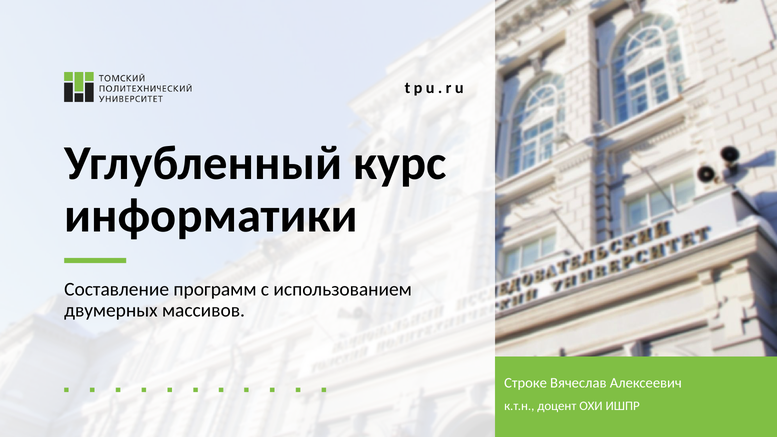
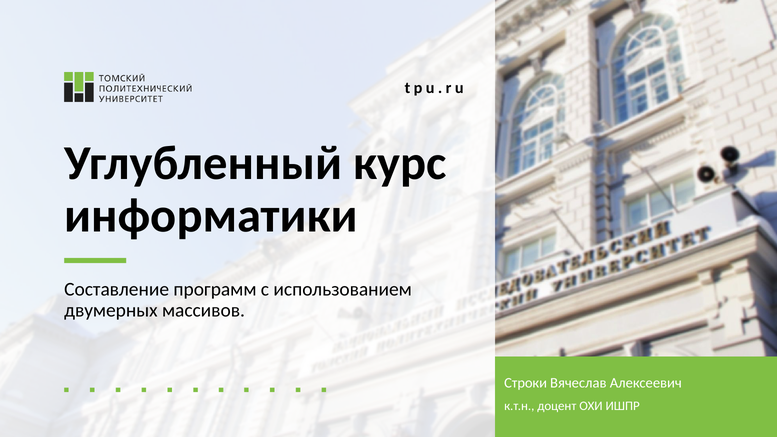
Строке: Строке -> Строки
